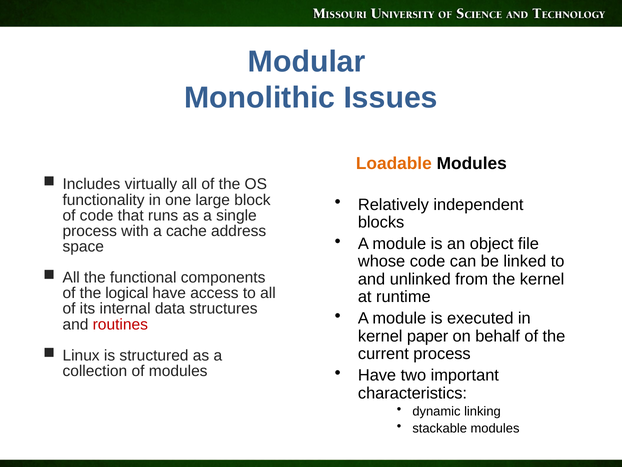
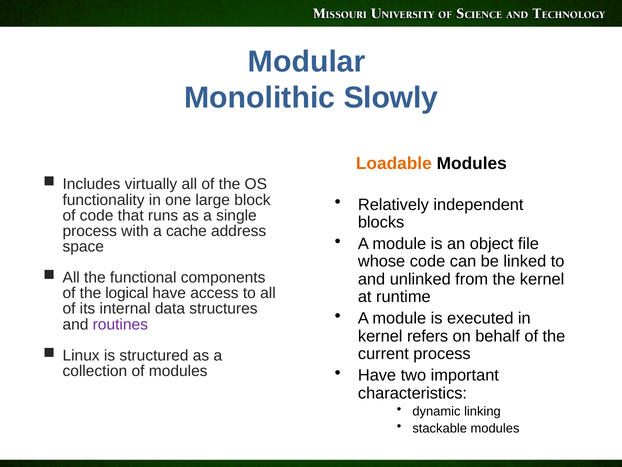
Issues: Issues -> Slowly
routines colour: red -> purple
paper: paper -> refers
